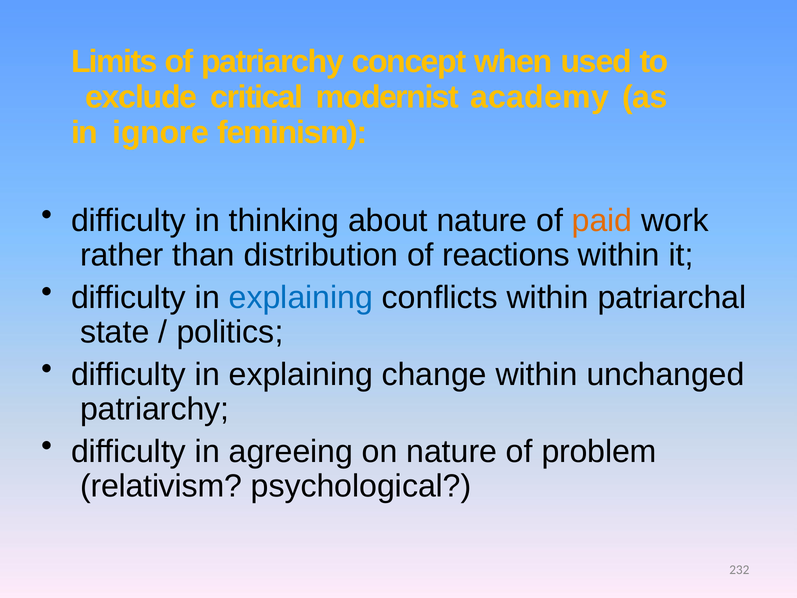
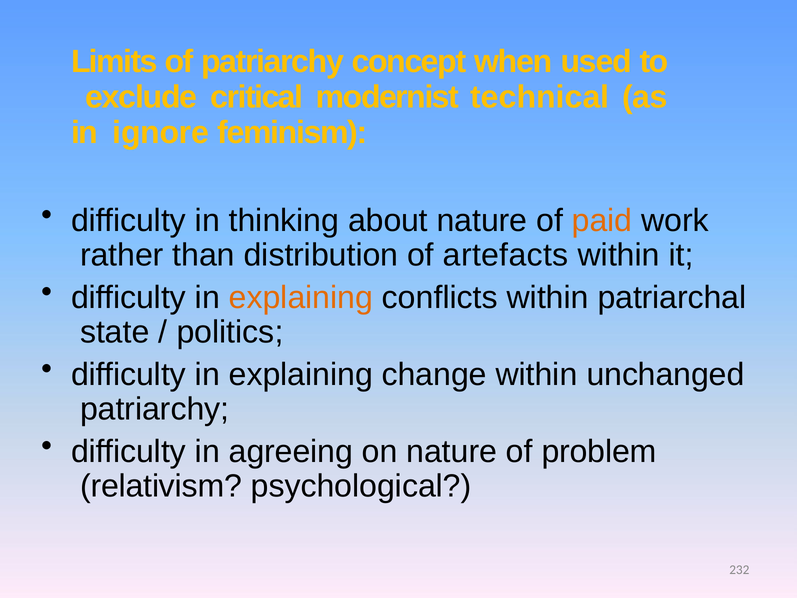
academy: academy -> technical
reactions: reactions -> artefacts
explaining at (301, 297) colour: blue -> orange
